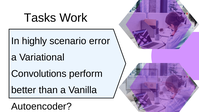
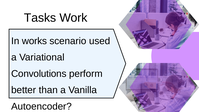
highly: highly -> works
error: error -> used
